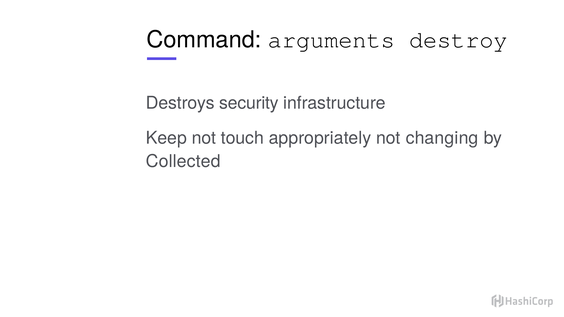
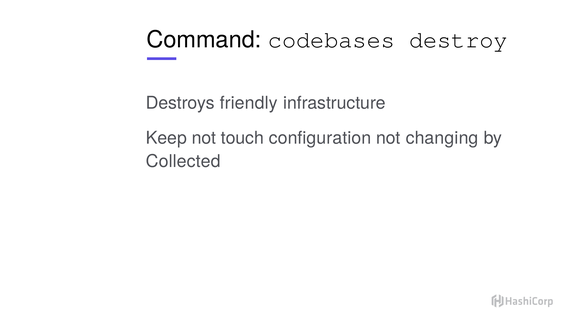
arguments: arguments -> codebases
security: security -> friendly
appropriately: appropriately -> configuration
